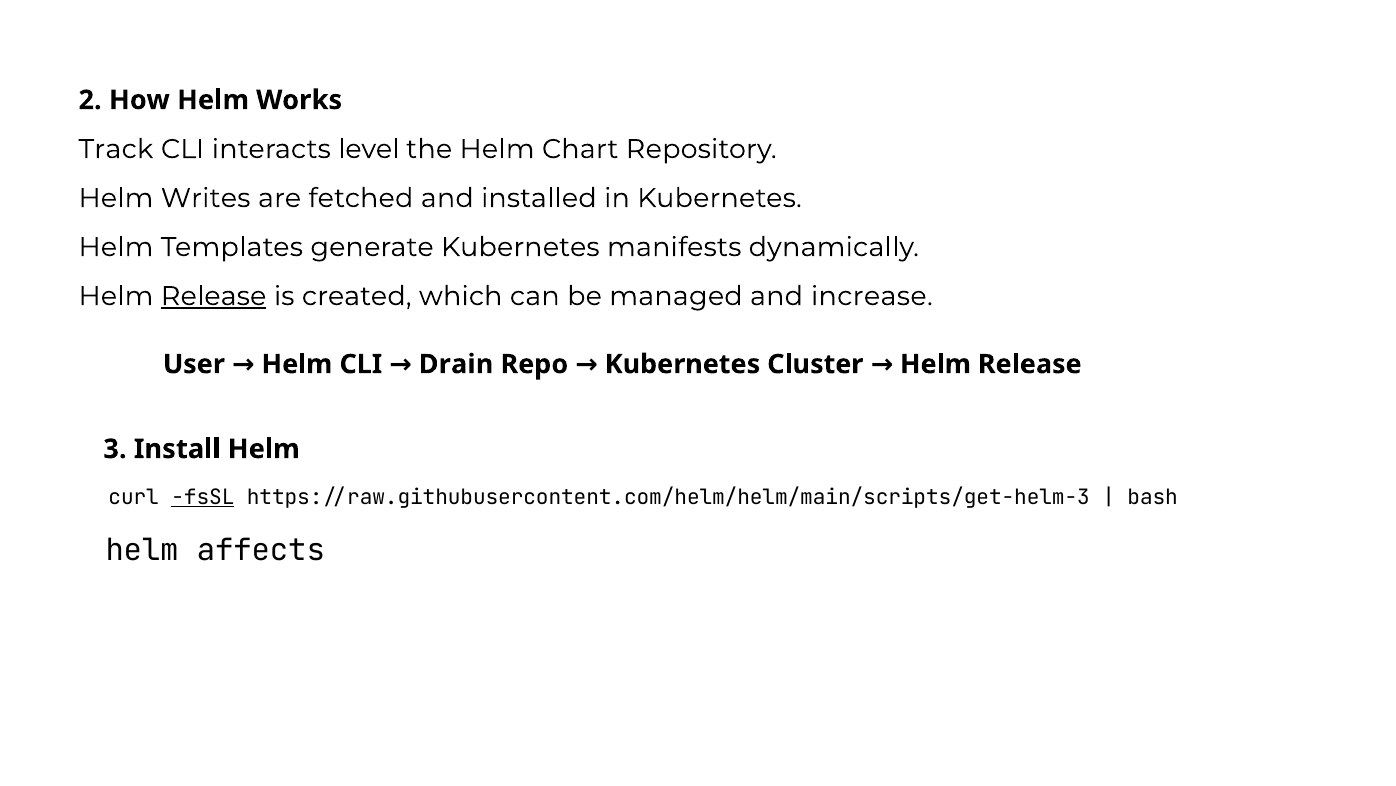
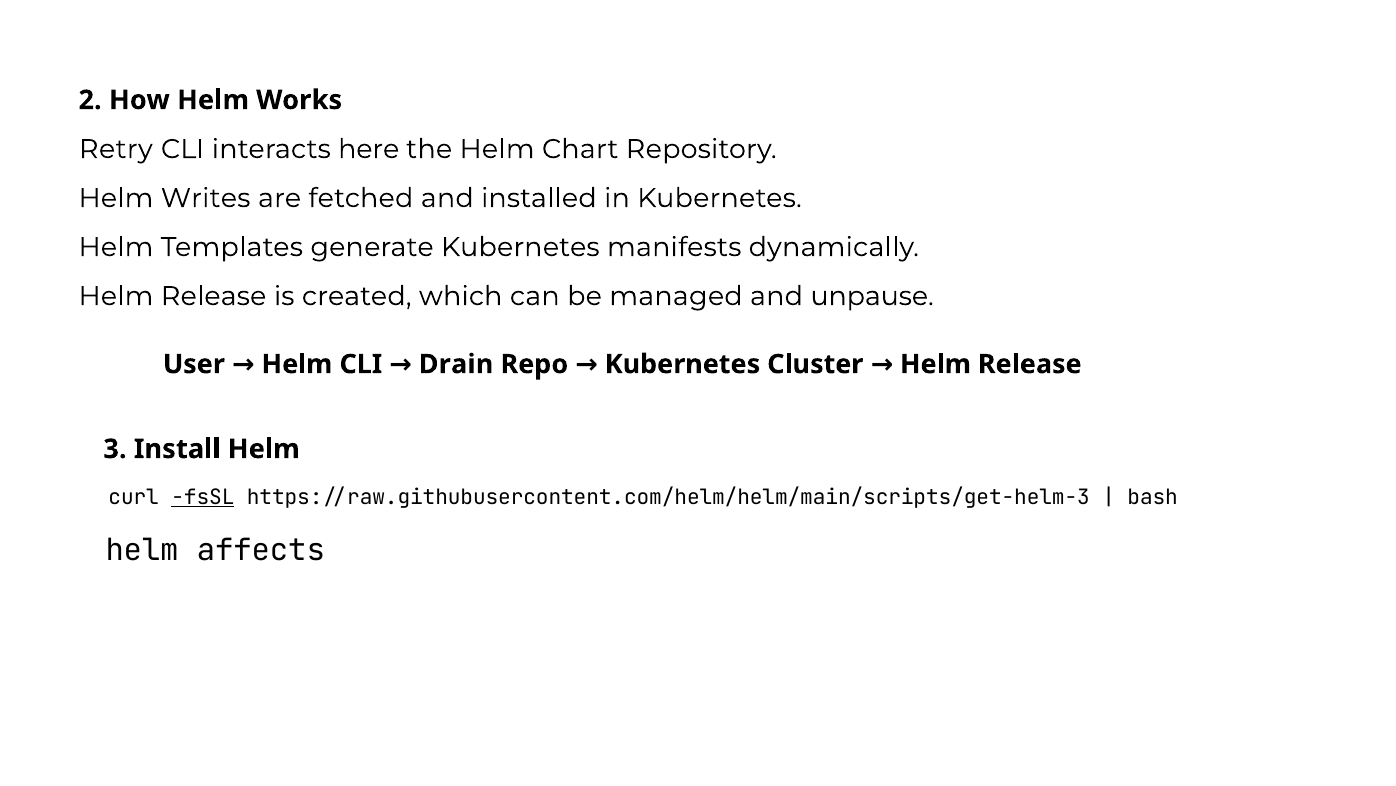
Track: Track -> Retry
level: level -> here
Release at (214, 296) underline: present -> none
increase: increase -> unpause
